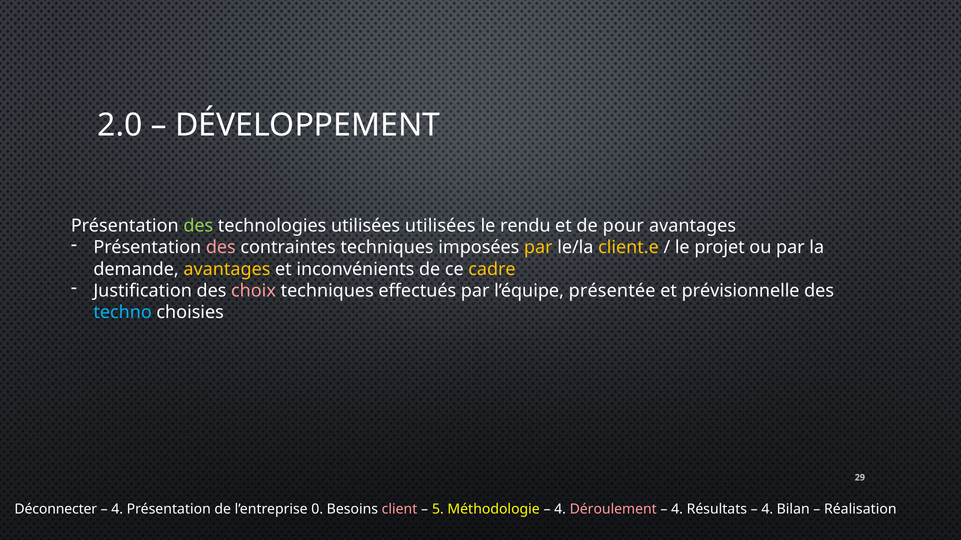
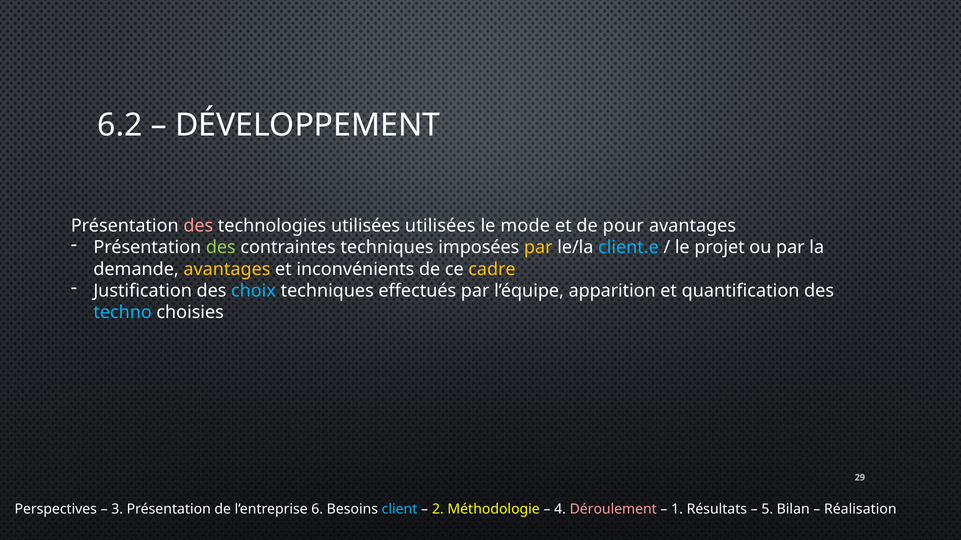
2.0: 2.0 -> 6.2
des at (198, 226) colour: light green -> pink
rendu: rendu -> mode
des at (221, 248) colour: pink -> light green
client.e colour: yellow -> light blue
choix colour: pink -> light blue
présentée: présentée -> apparition
prévisionnelle: prévisionnelle -> quantification
Déconnecter: Déconnecter -> Perspectives
4 at (117, 510): 4 -> 3
0: 0 -> 6
client colour: pink -> light blue
5: 5 -> 2
4 at (677, 510): 4 -> 1
4 at (767, 510): 4 -> 5
